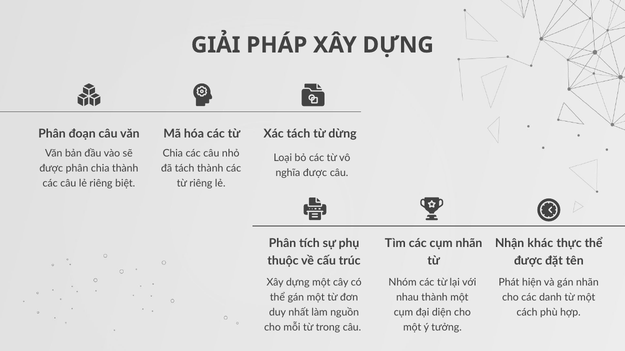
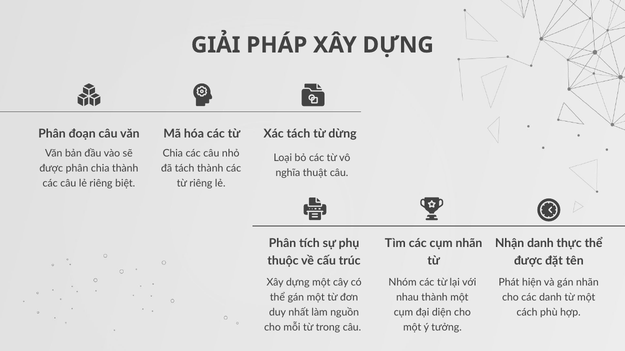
nghĩa được: được -> thuật
Nhận khác: khác -> danh
